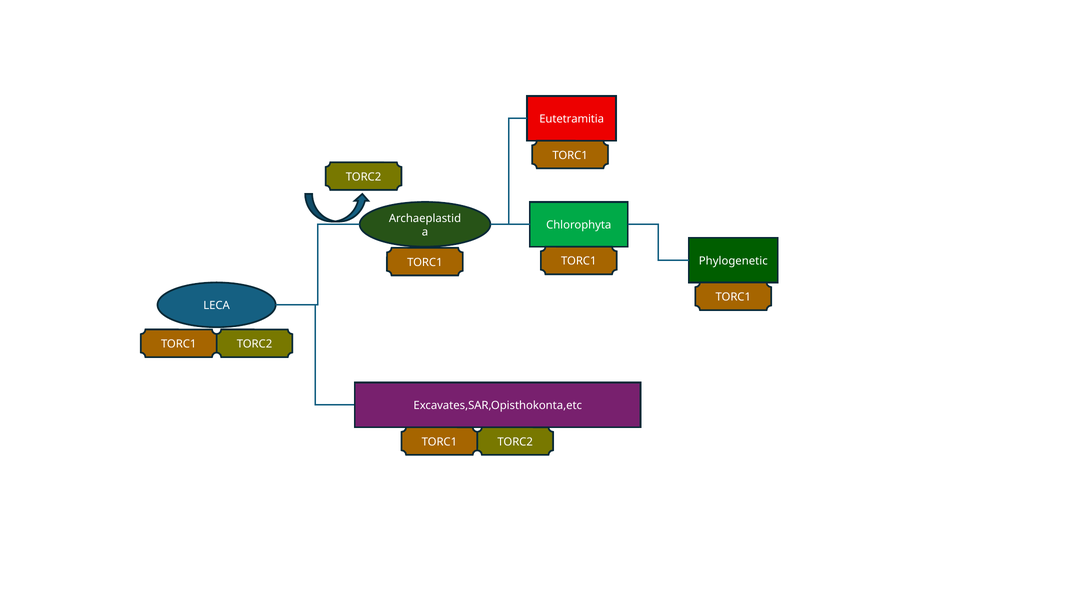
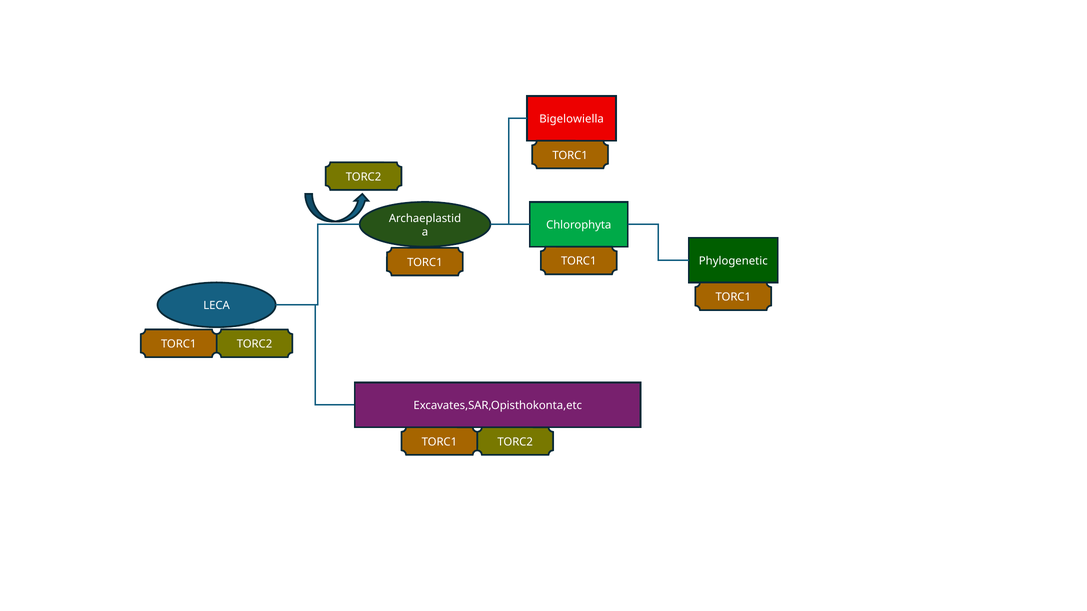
Eutetramitia: Eutetramitia -> Bigelowiella
